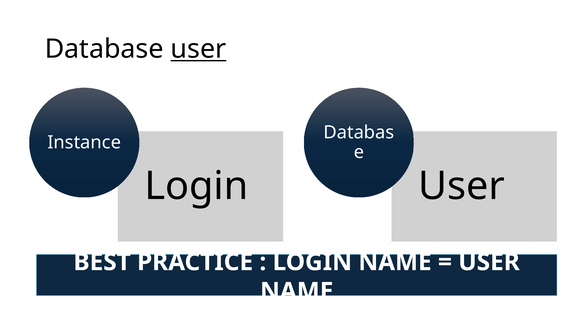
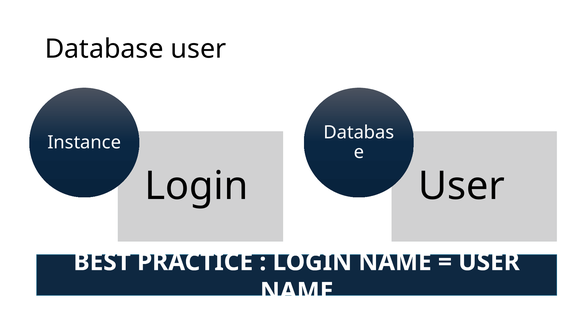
user at (198, 49) underline: present -> none
